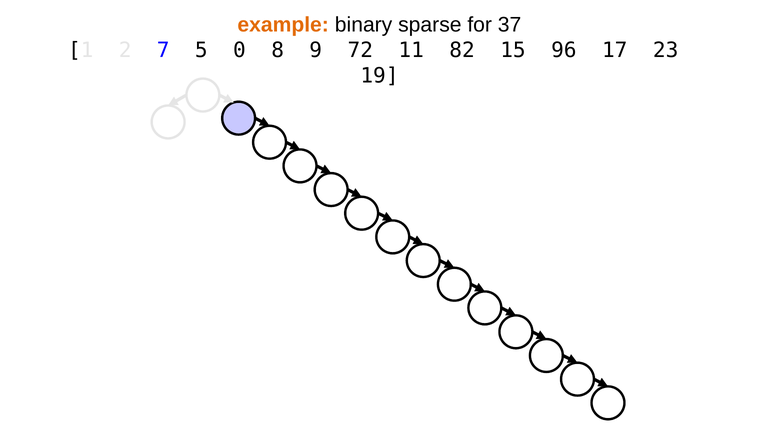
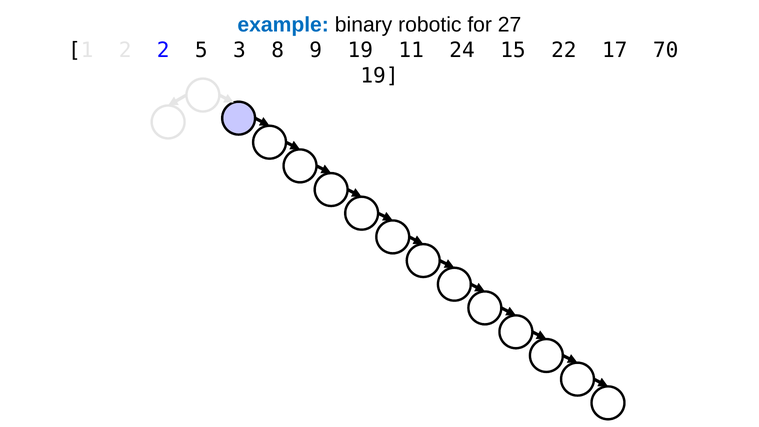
example colour: orange -> blue
sparse: sparse -> robotic
37: 37 -> 27
2 7: 7 -> 2
0: 0 -> 3
9 72: 72 -> 19
82: 82 -> 24
96: 96 -> 22
23: 23 -> 70
